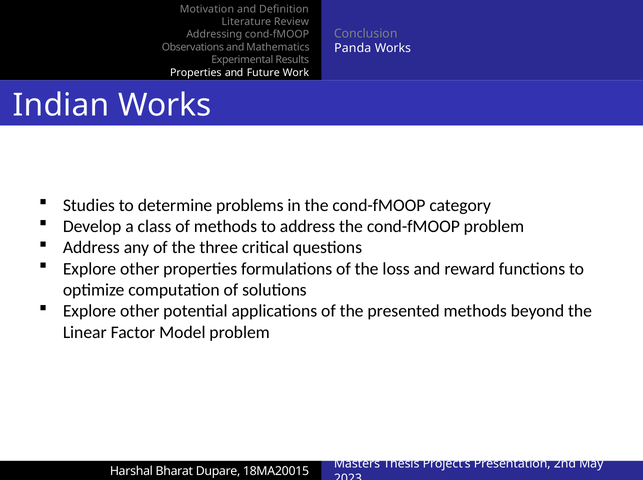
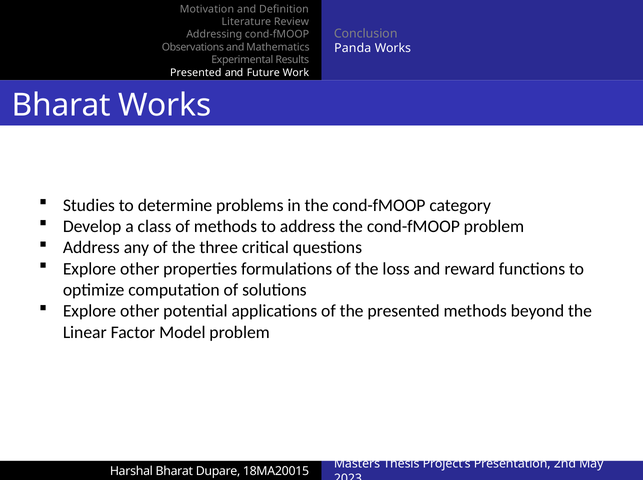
Properties at (196, 73): Properties -> Presented
Indian at (61, 105): Indian -> Bharat
